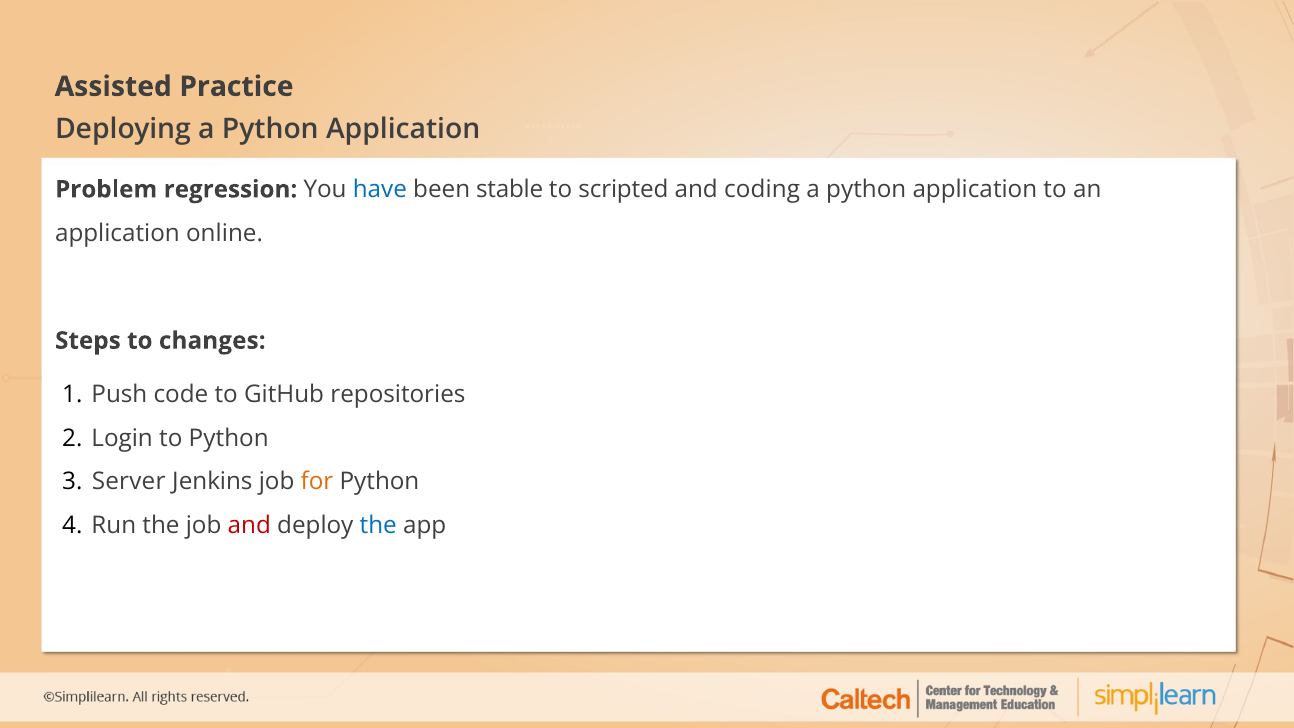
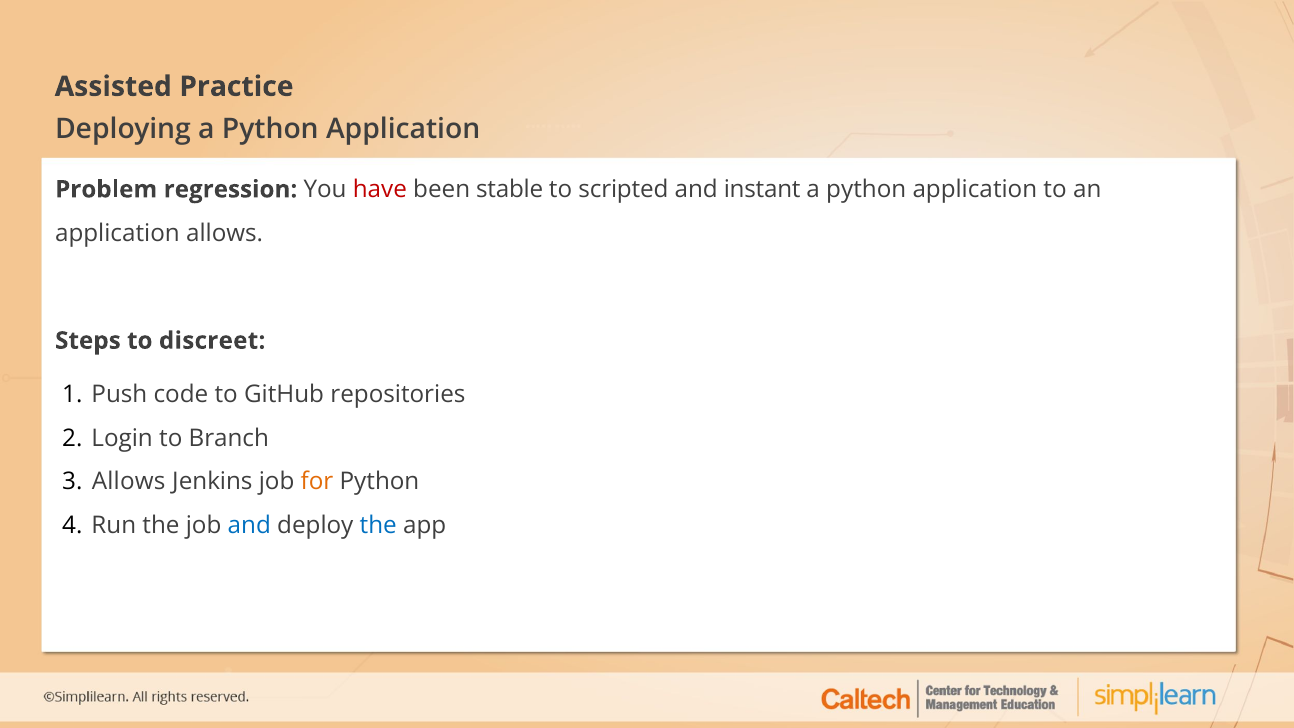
have colour: blue -> red
coding: coding -> instant
application online: online -> allows
changes: changes -> discreet
to Python: Python -> Branch
Server at (129, 482): Server -> Allows
and at (249, 525) colour: red -> blue
